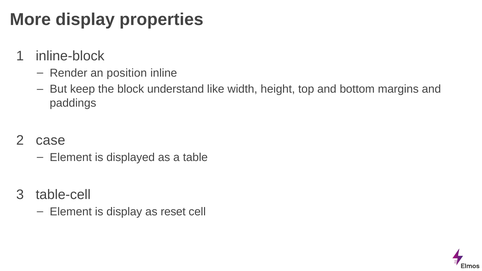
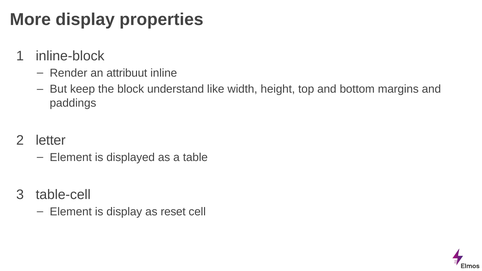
position: position -> attribuut
case: case -> letter
